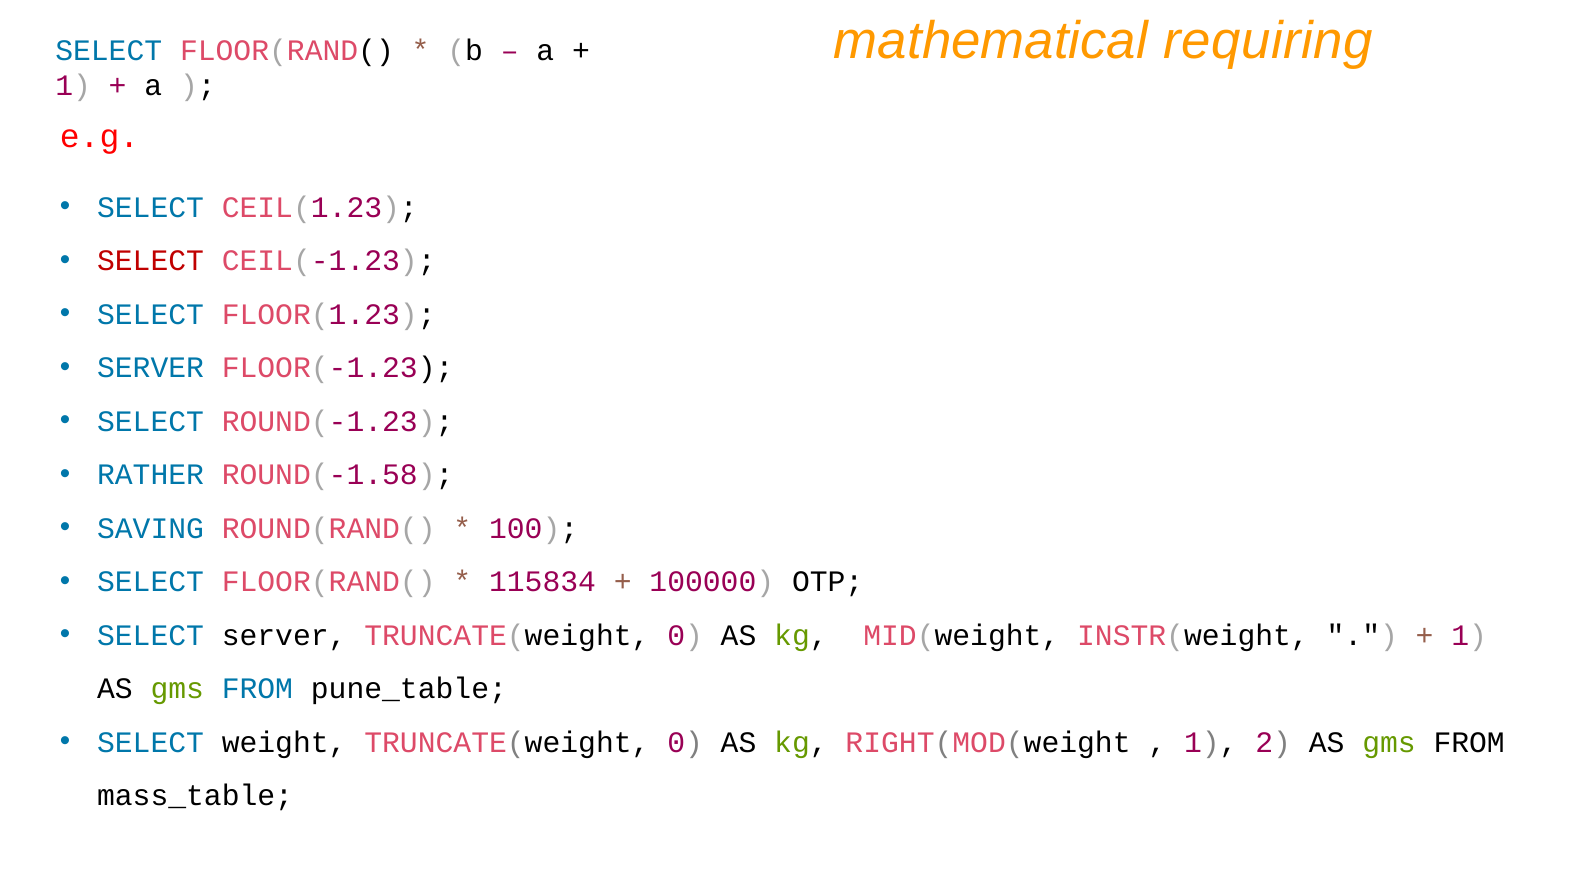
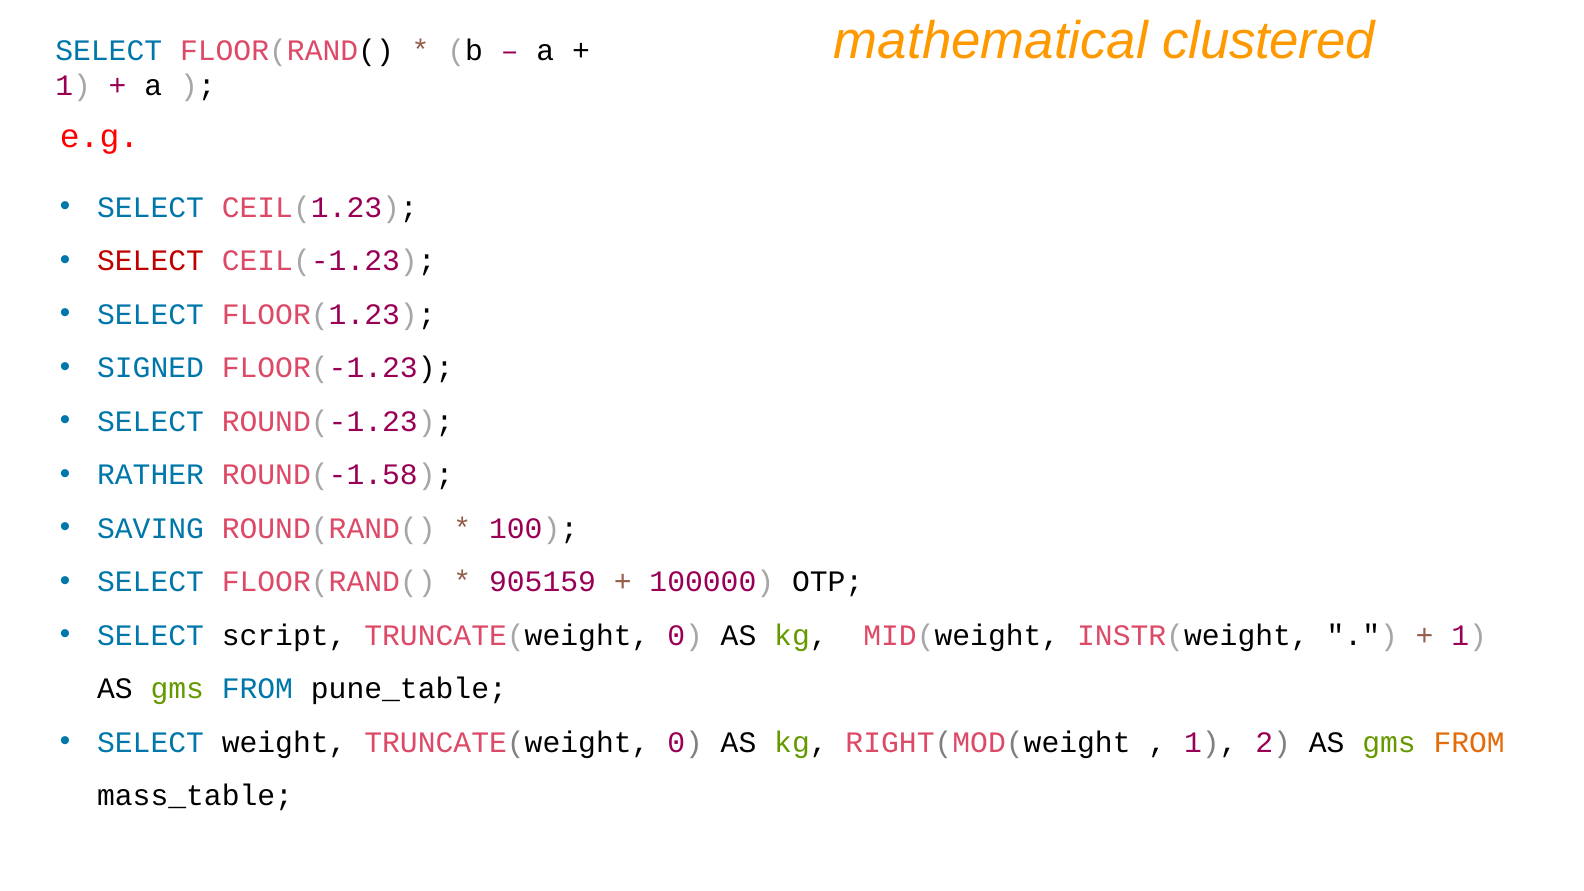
requiring: requiring -> clustered
SERVER at (151, 368): SERVER -> SIGNED
115834: 115834 -> 905159
SELECT server: server -> script
FROM at (1469, 742) colour: black -> orange
